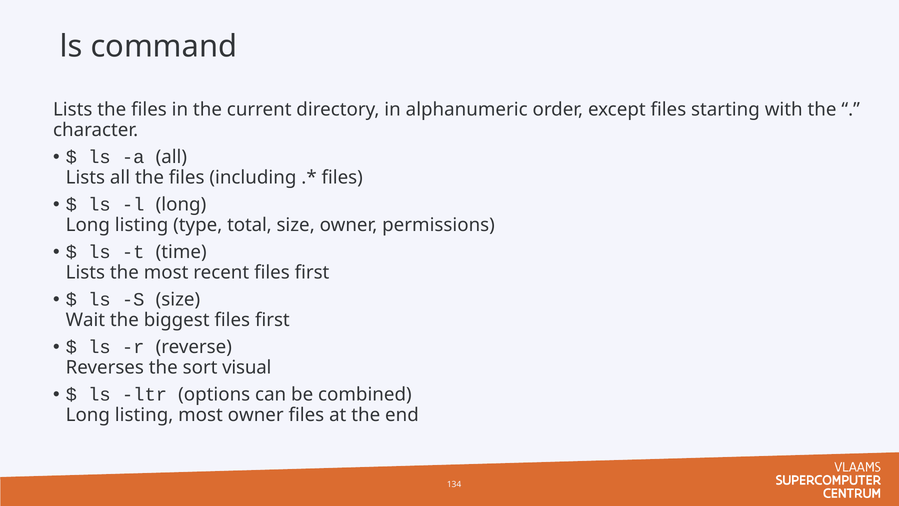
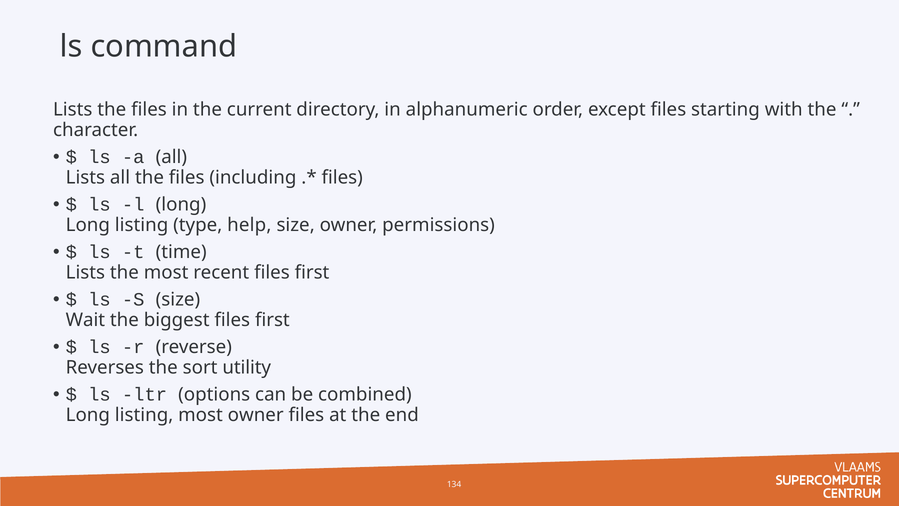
total: total -> help
visual: visual -> utility
